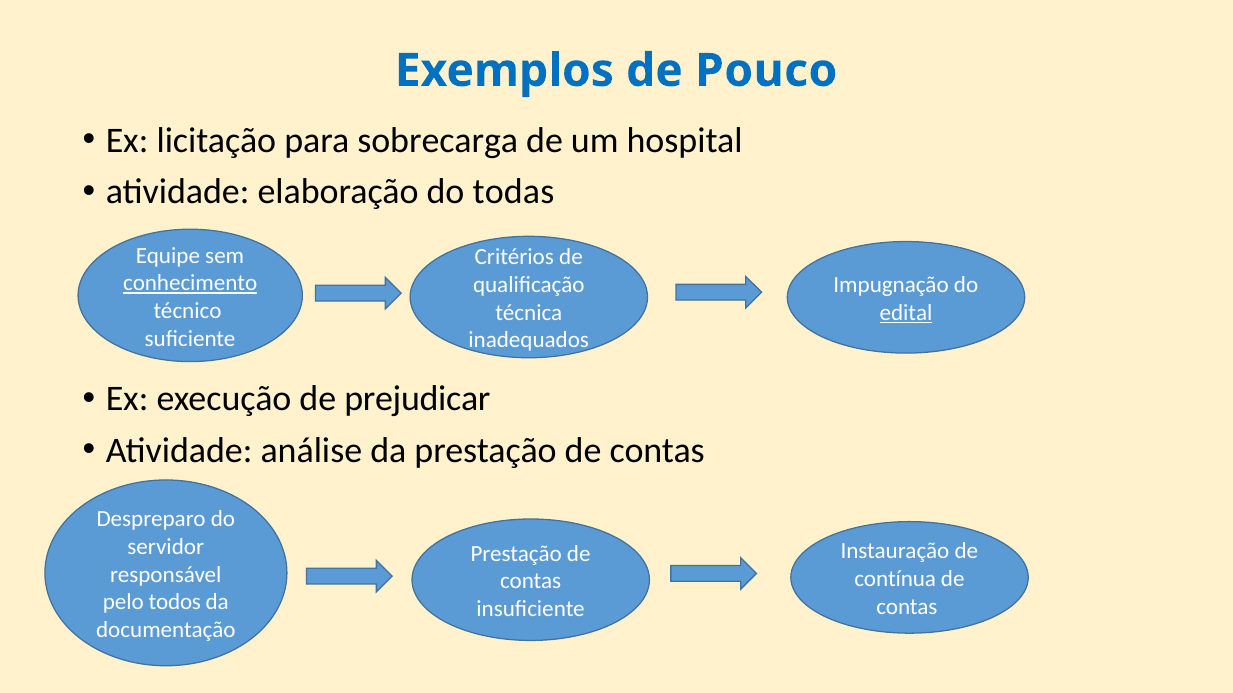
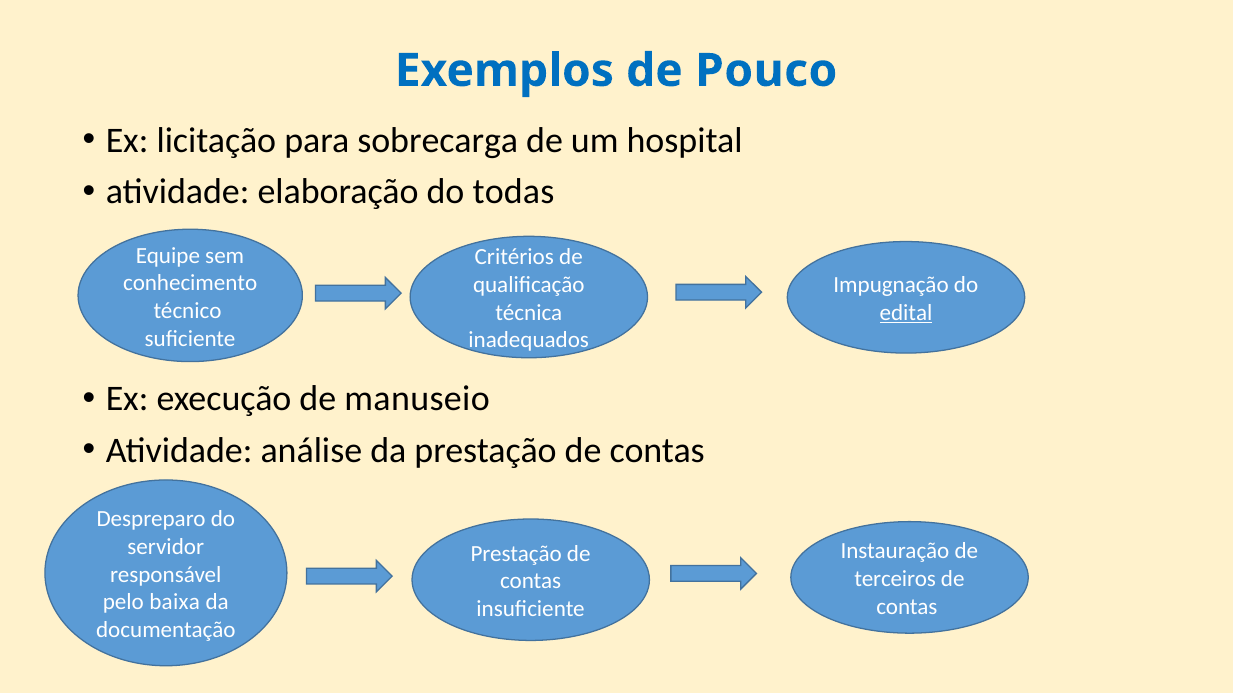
conhecimento underline: present -> none
prejudicar: prejudicar -> manuseio
contínua: contínua -> terceiros
todos: todos -> baixa
